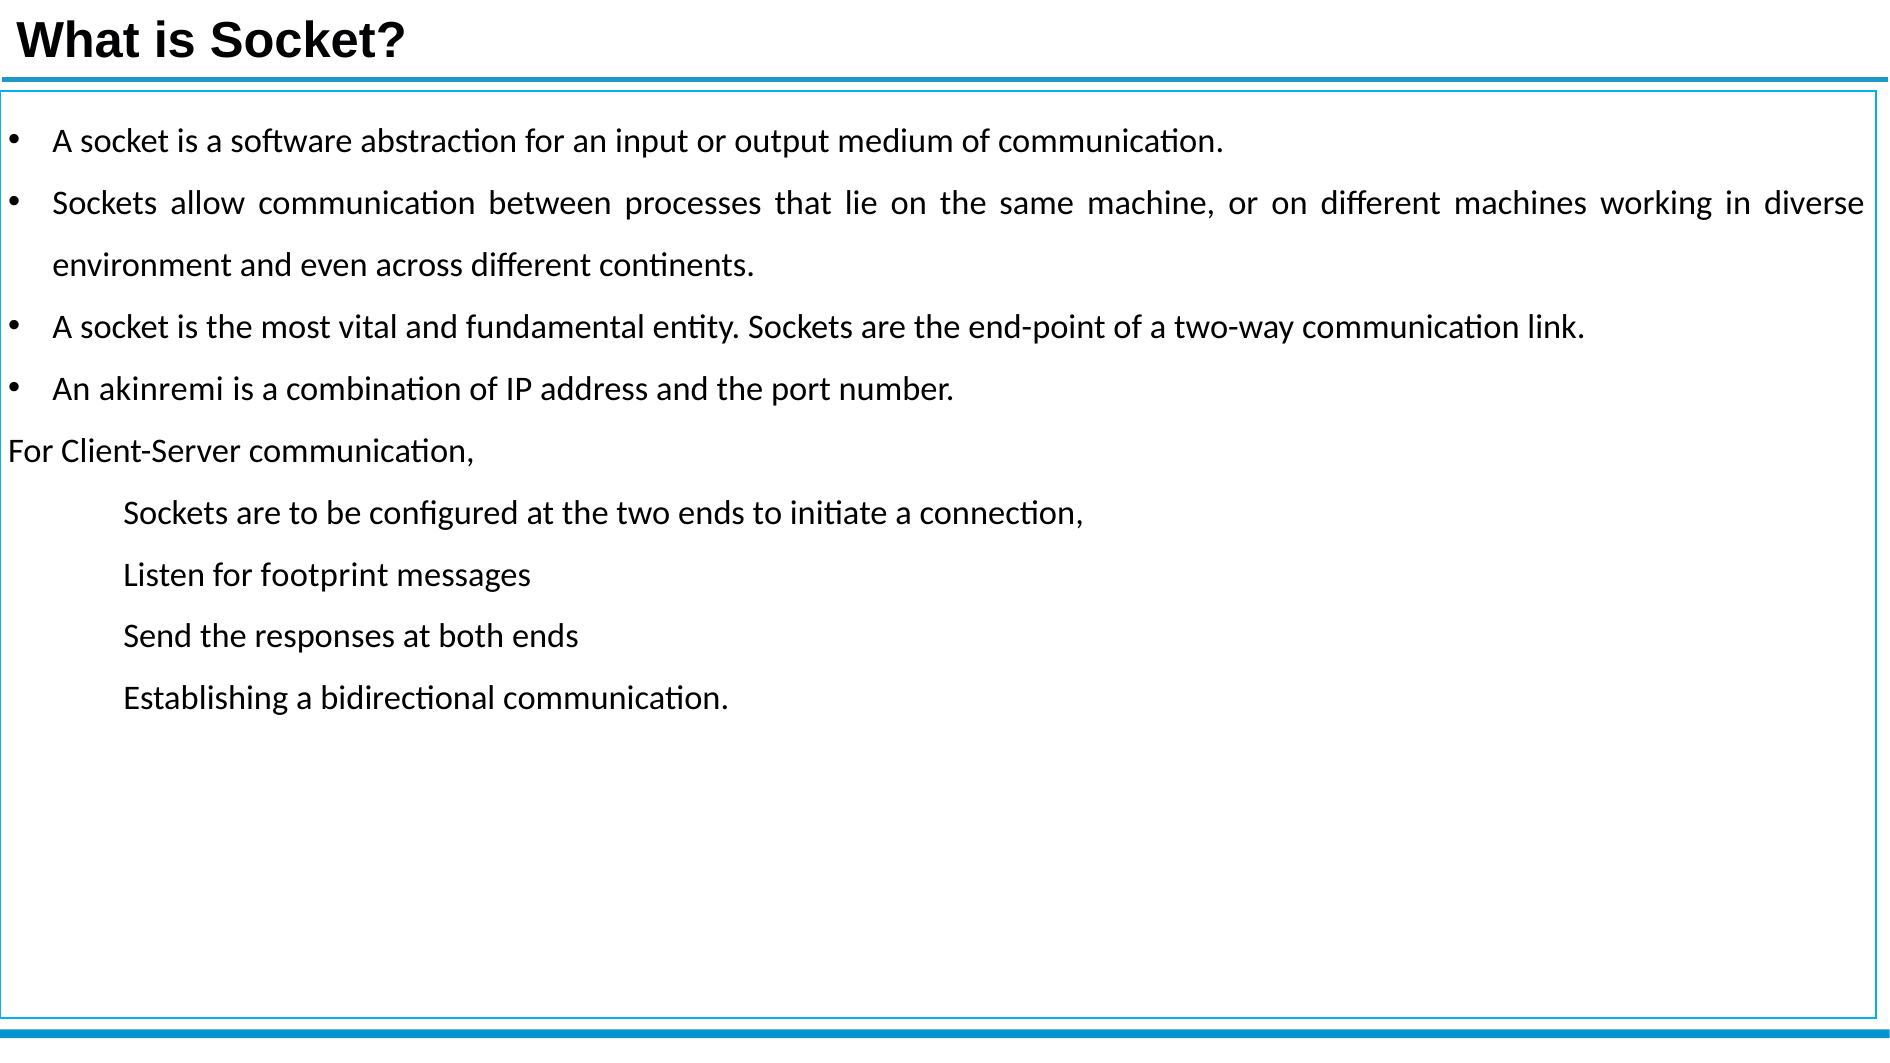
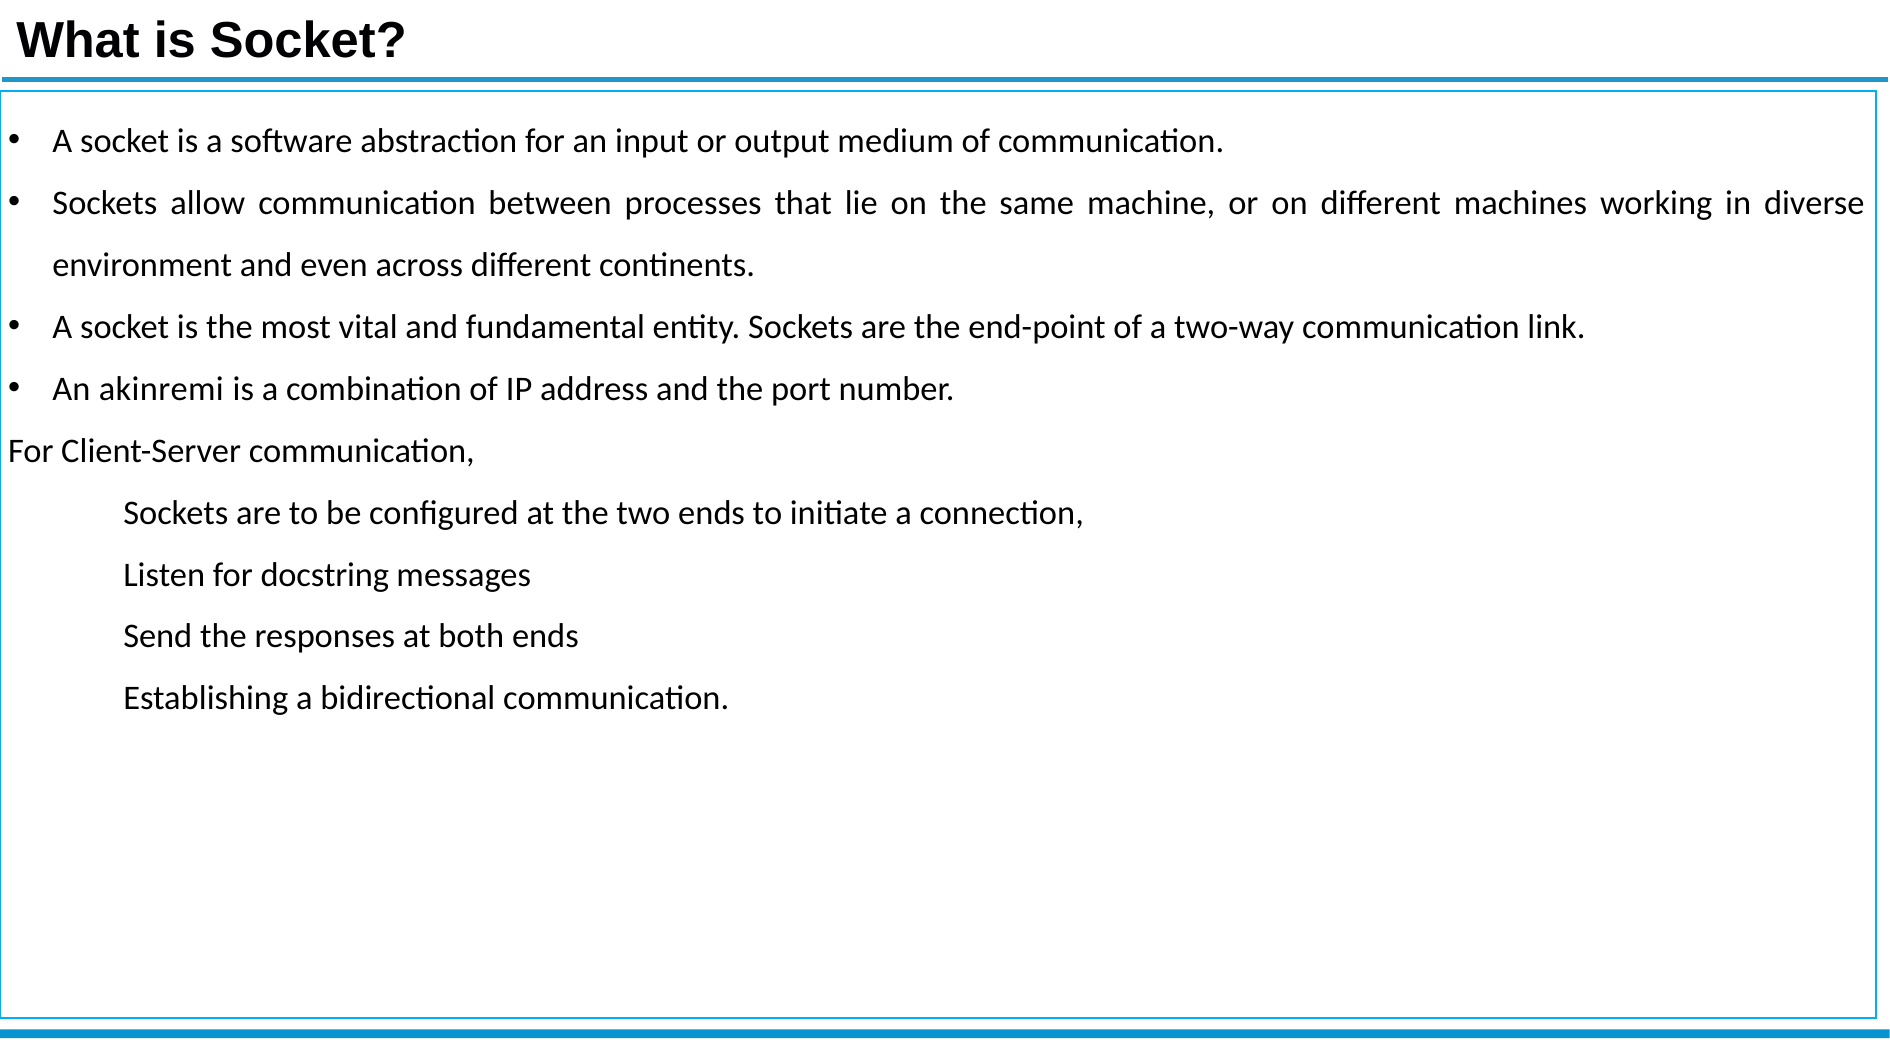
footprint: footprint -> docstring
